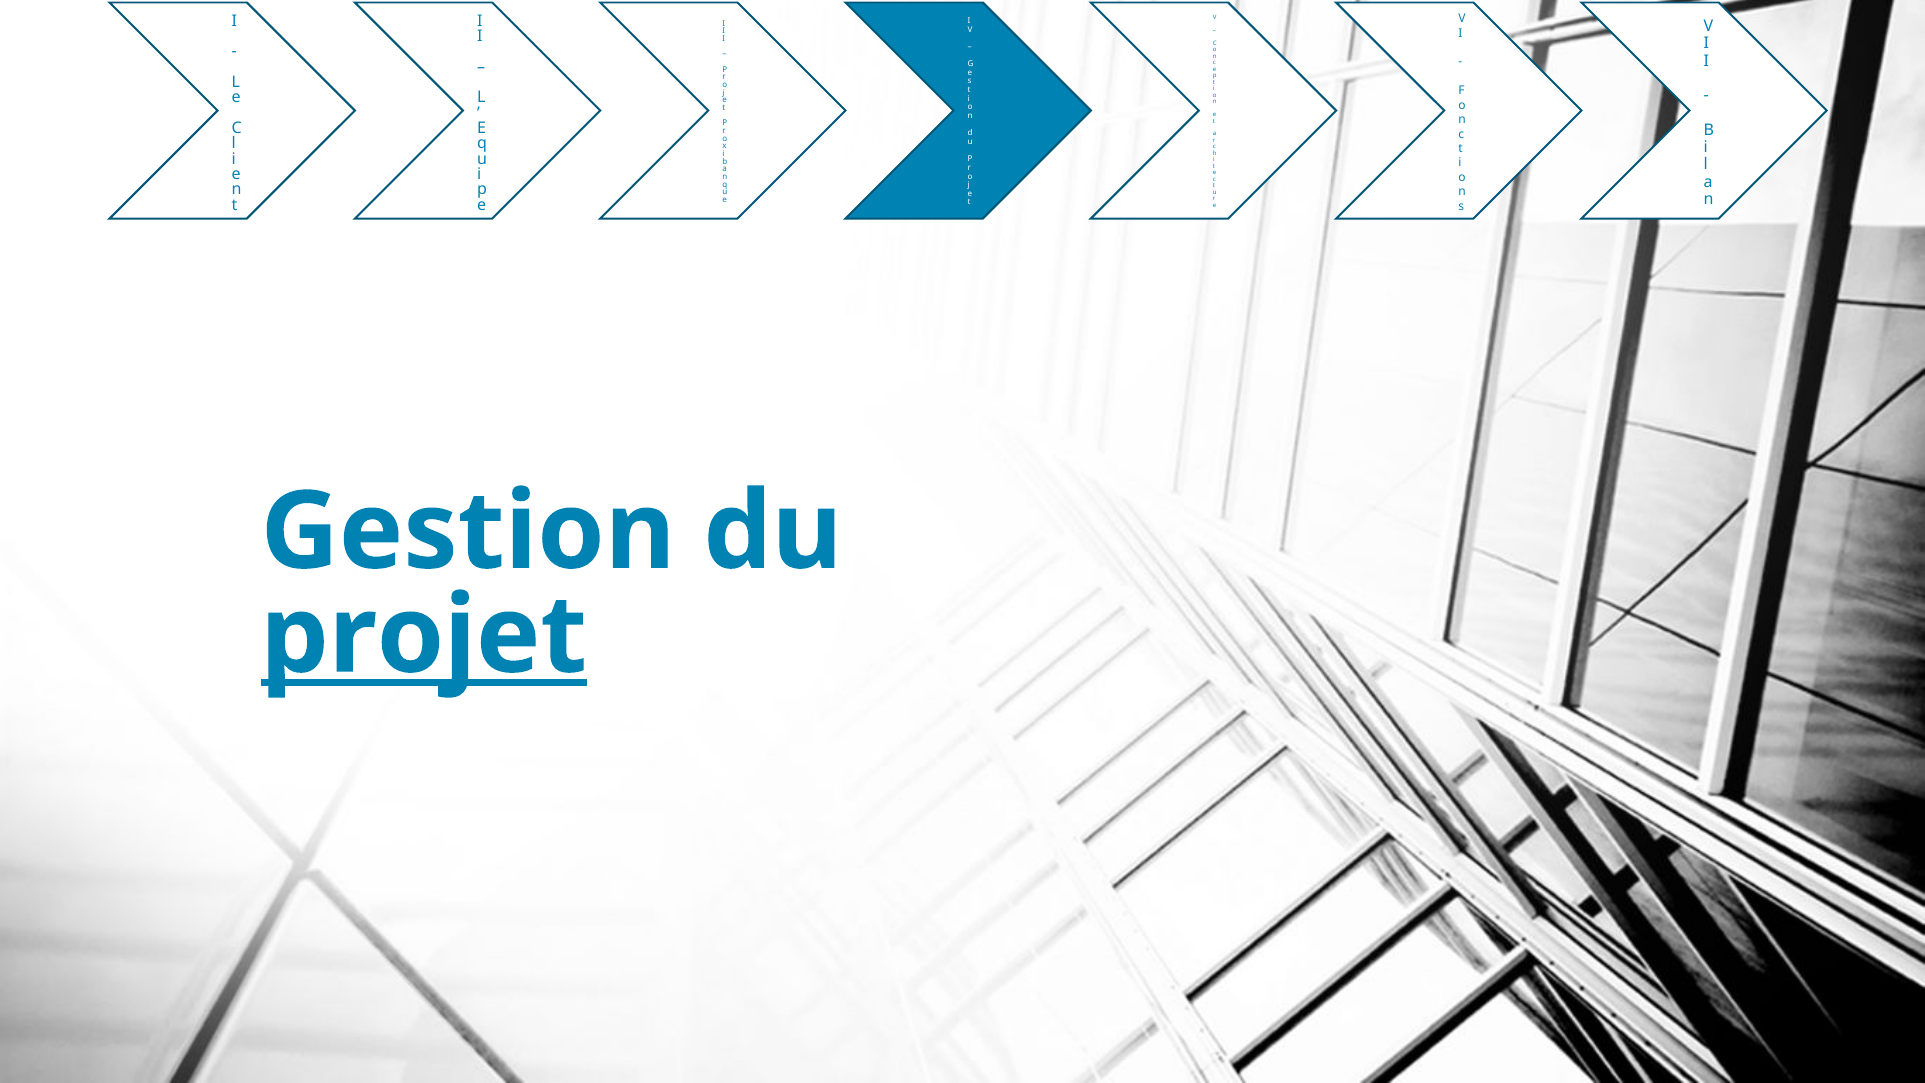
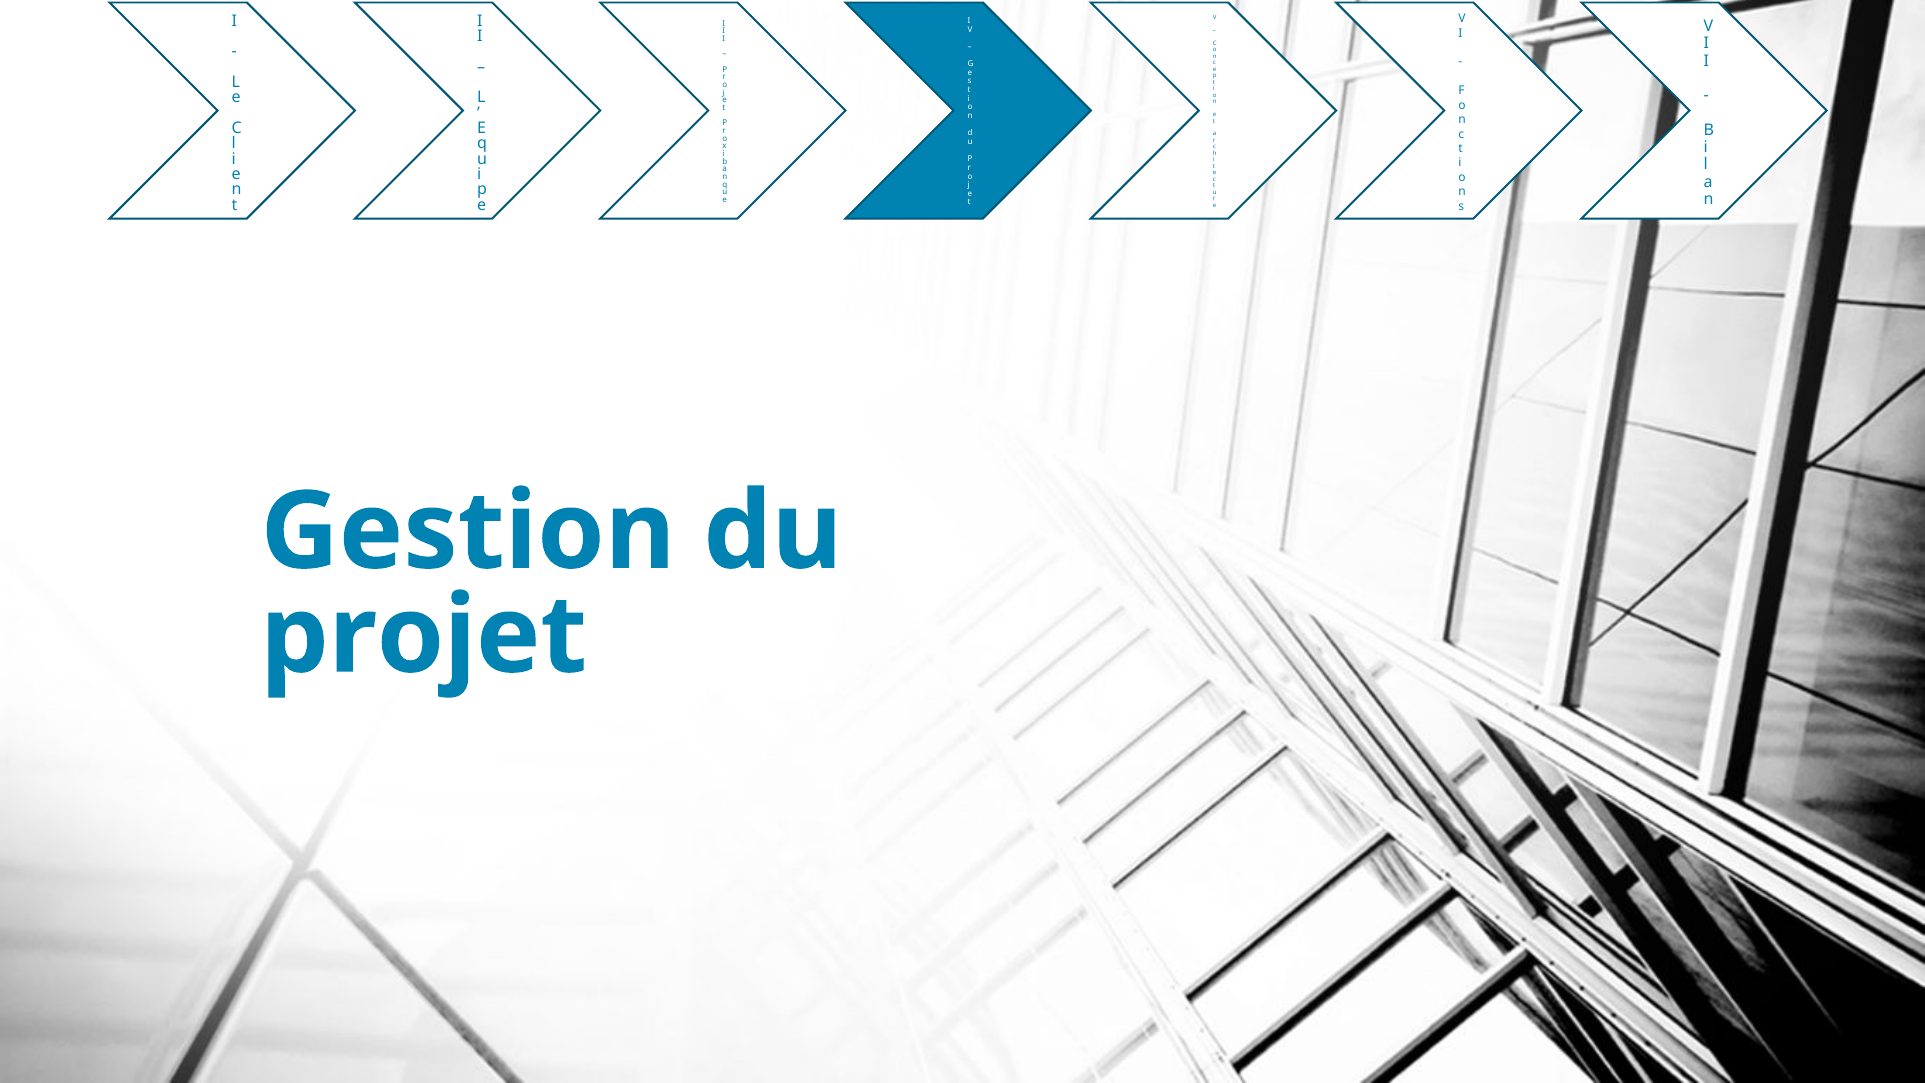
projet underline: present -> none
